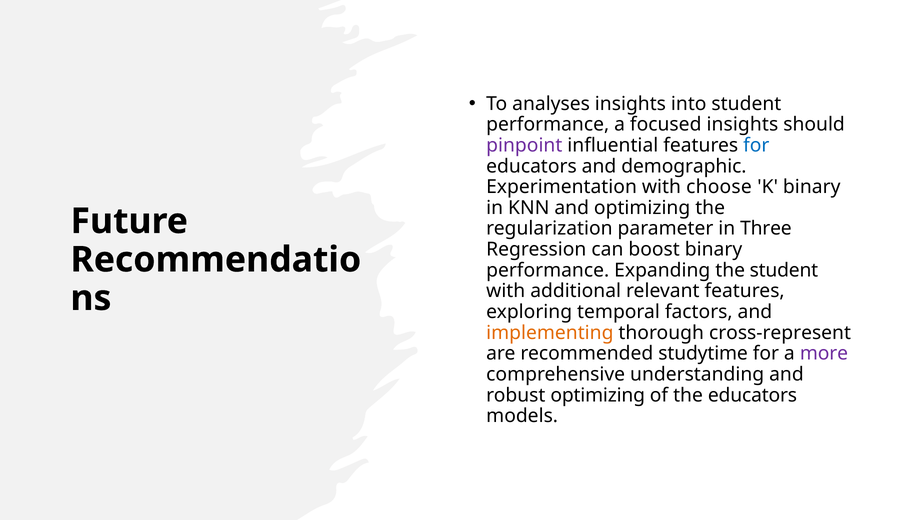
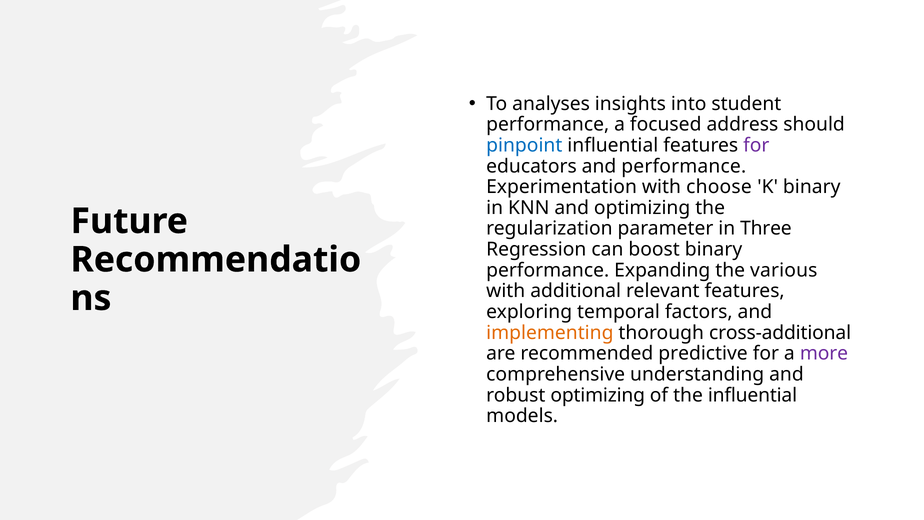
focused insights: insights -> address
pinpoint colour: purple -> blue
for at (756, 145) colour: blue -> purple
and demographic: demographic -> performance
the student: student -> various
cross-represent: cross-represent -> cross-additional
studytime: studytime -> predictive
the educators: educators -> influential
